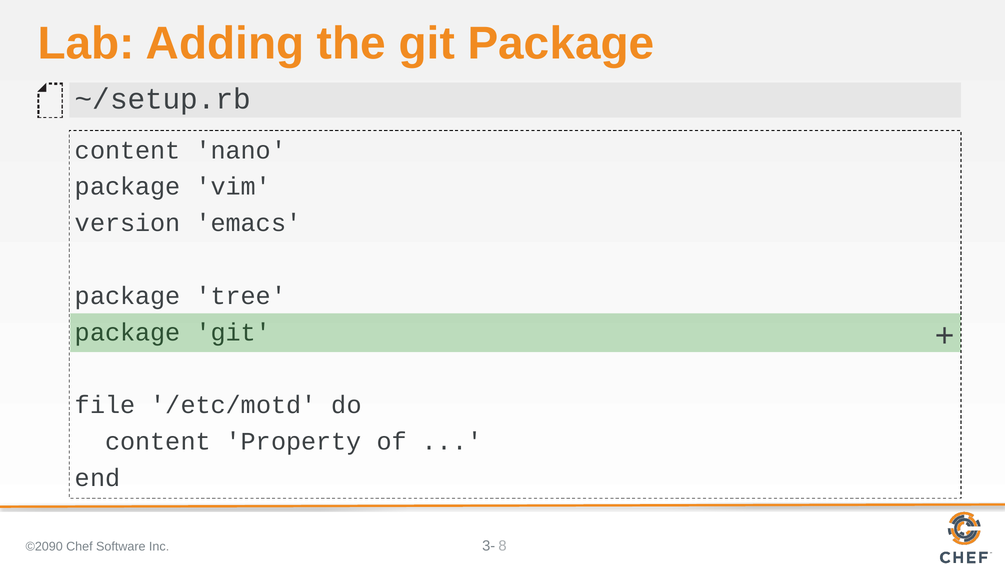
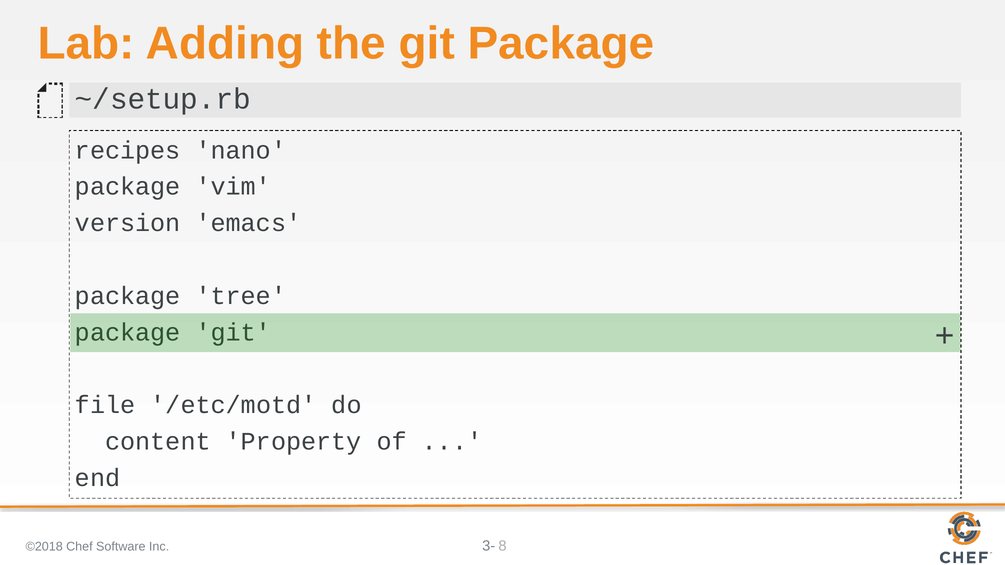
content at (128, 150): content -> recipes
©2090: ©2090 -> ©2018
